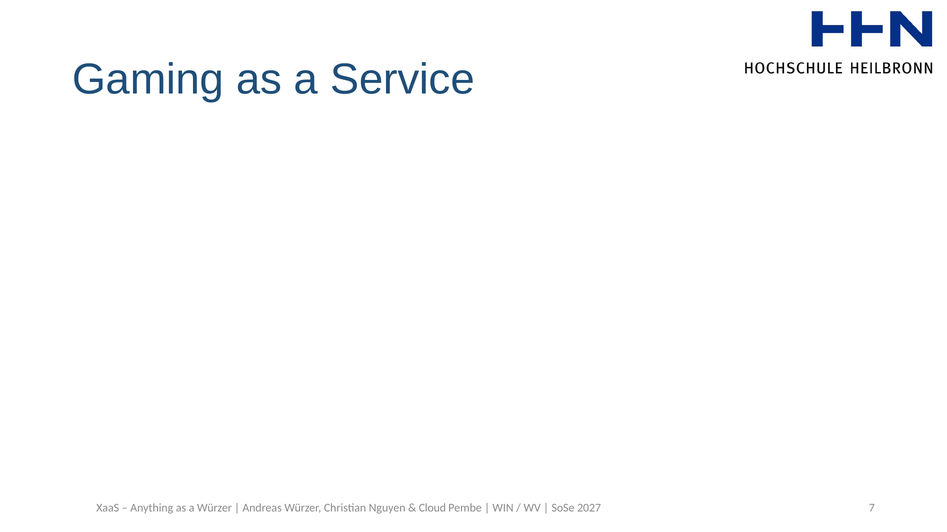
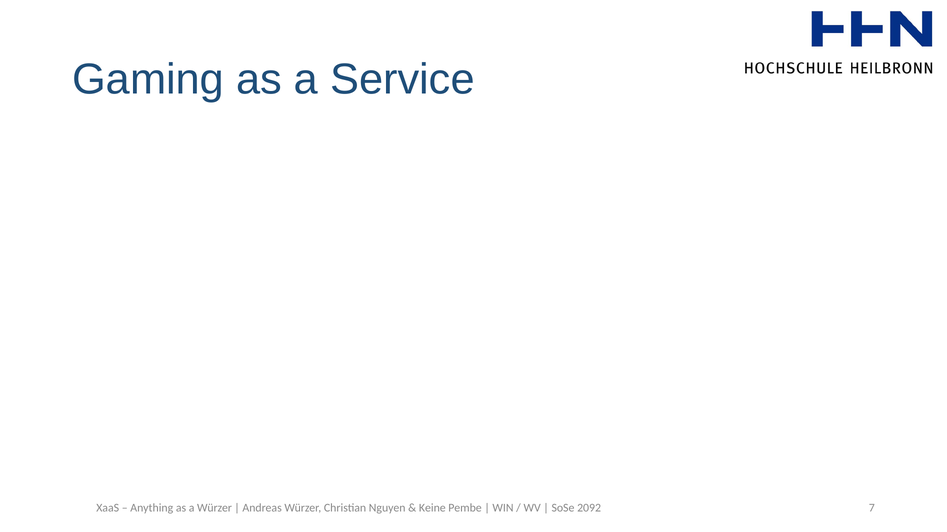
Cloud: Cloud -> Keine
2027: 2027 -> 2092
